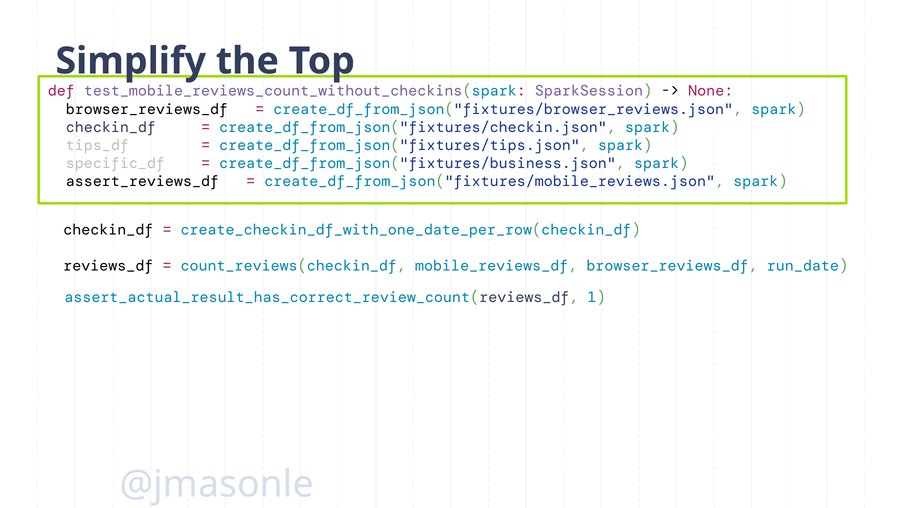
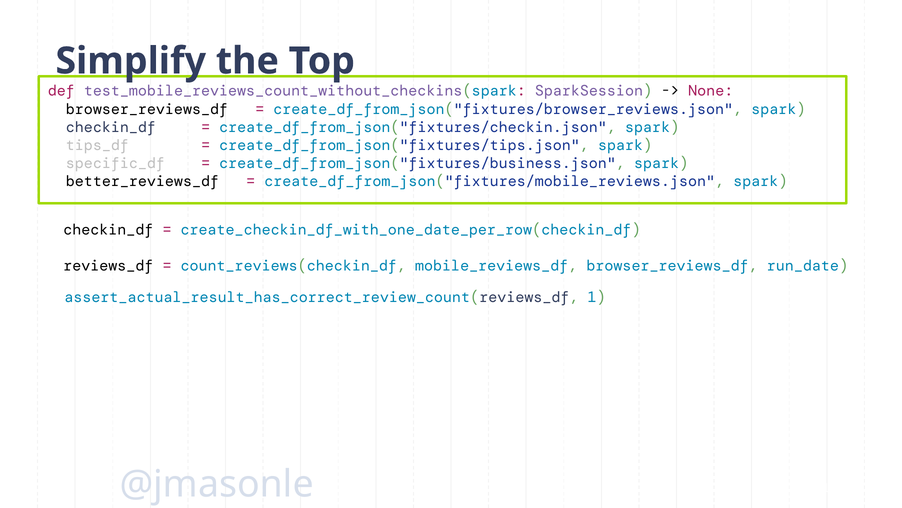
assert_reviews_df: assert_reviews_df -> better_reviews_df
